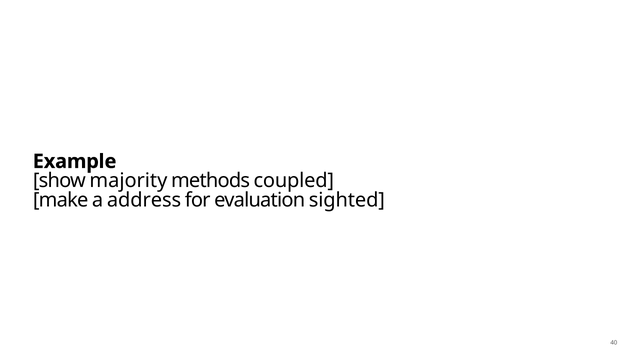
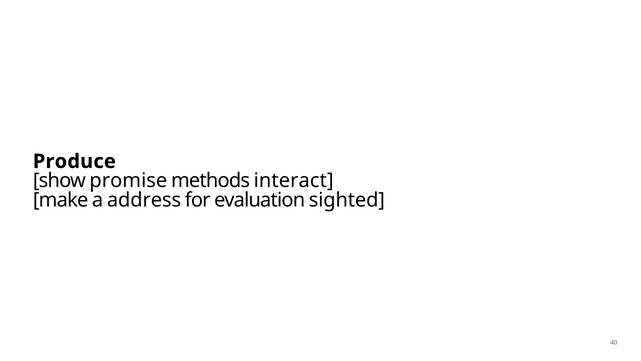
Example: Example -> Produce
majority: majority -> promise
coupled: coupled -> interact
